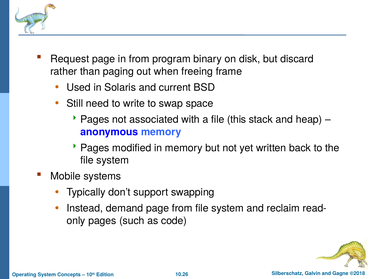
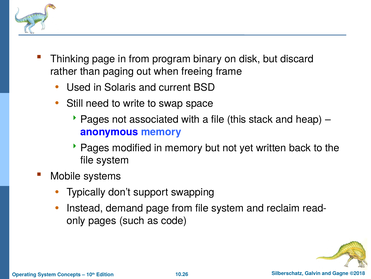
Request: Request -> Thinking
